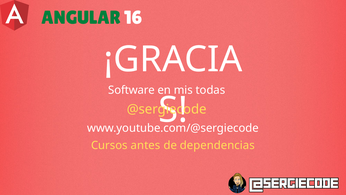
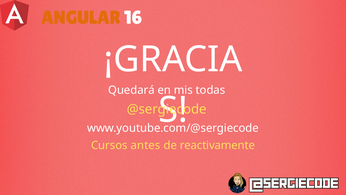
ANGULAR colour: green -> orange
Software: Software -> Quedará
dependencias: dependencias -> reactivamente
